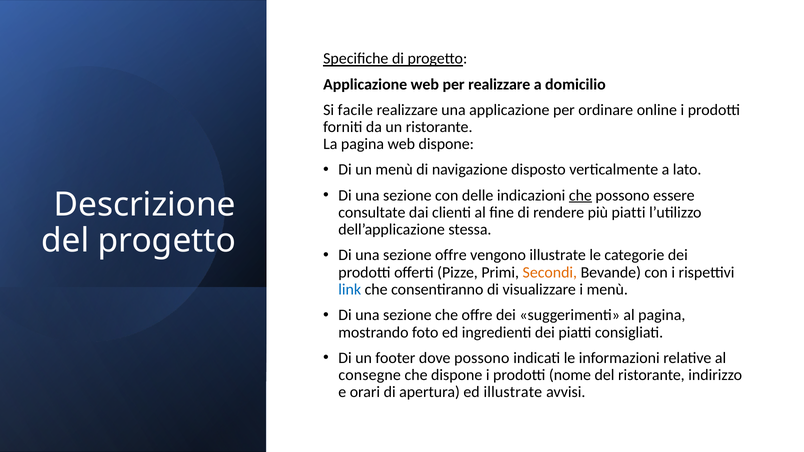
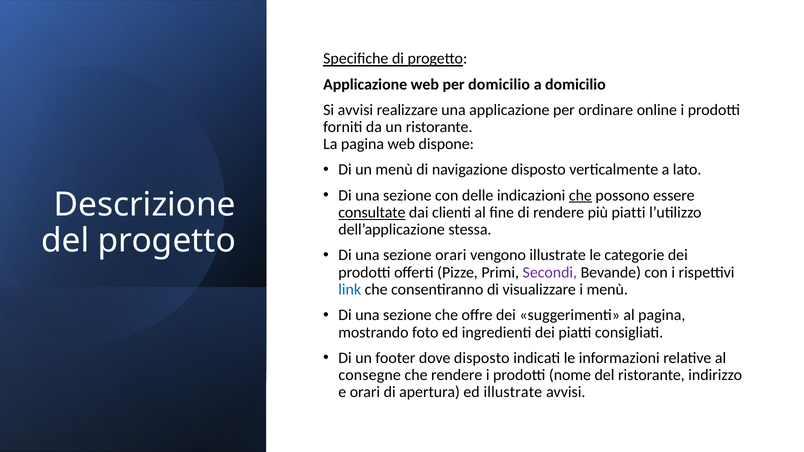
per realizzare: realizzare -> domicilio
Si facile: facile -> avvisi
consultate underline: none -> present
sezione offre: offre -> orari
Secondi colour: orange -> purple
dove possono: possono -> disposto
che dispone: dispone -> rendere
